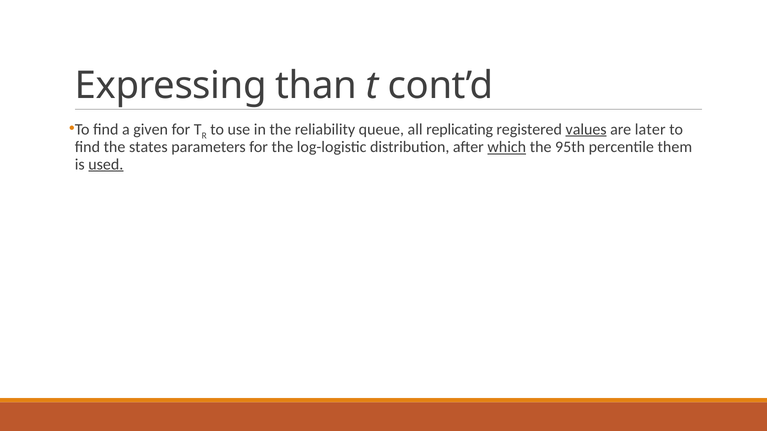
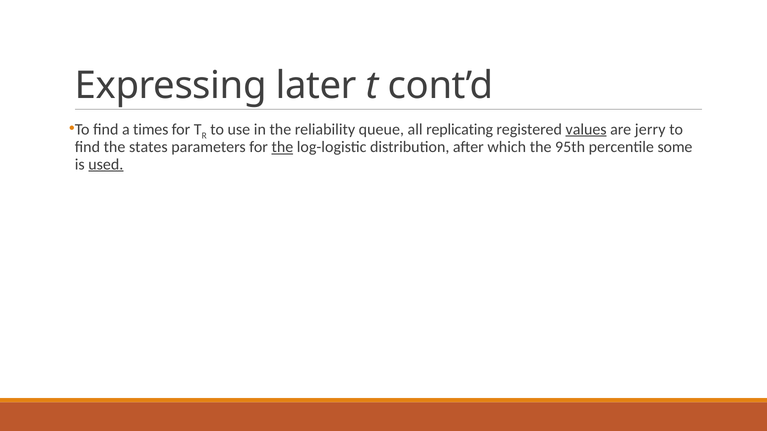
than: than -> later
given: given -> times
later: later -> jerry
the at (282, 147) underline: none -> present
which underline: present -> none
them: them -> some
